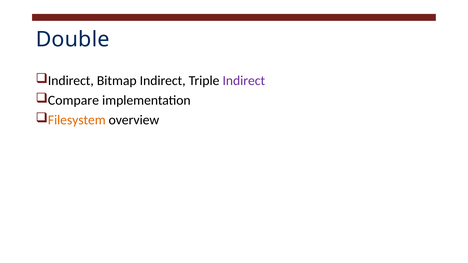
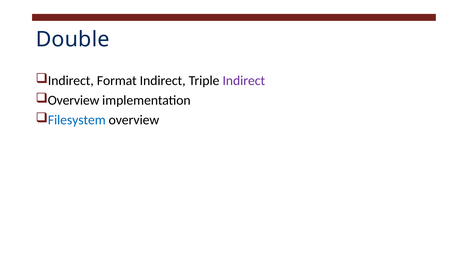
Bitmap: Bitmap -> Format
Compare at (73, 101): Compare -> Overview
Filesystem colour: orange -> blue
